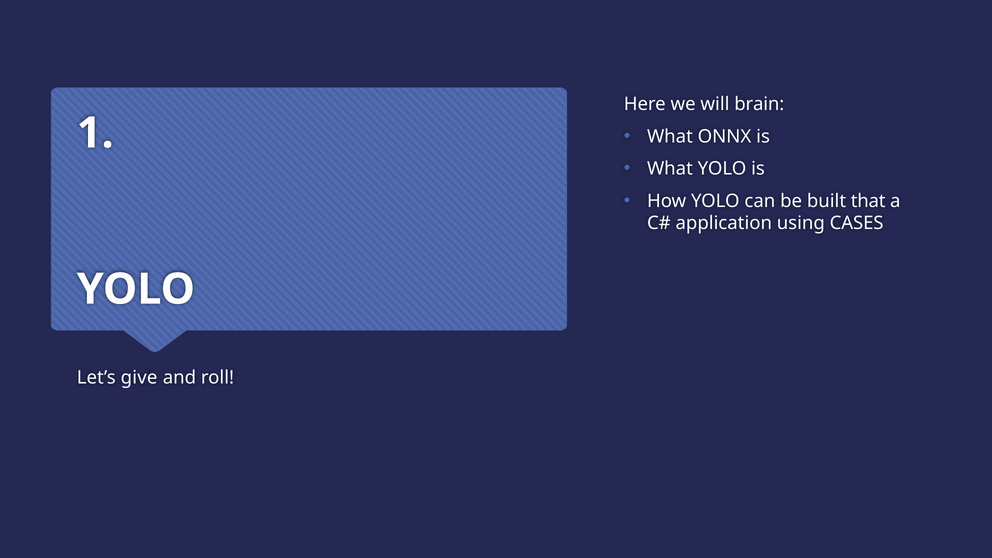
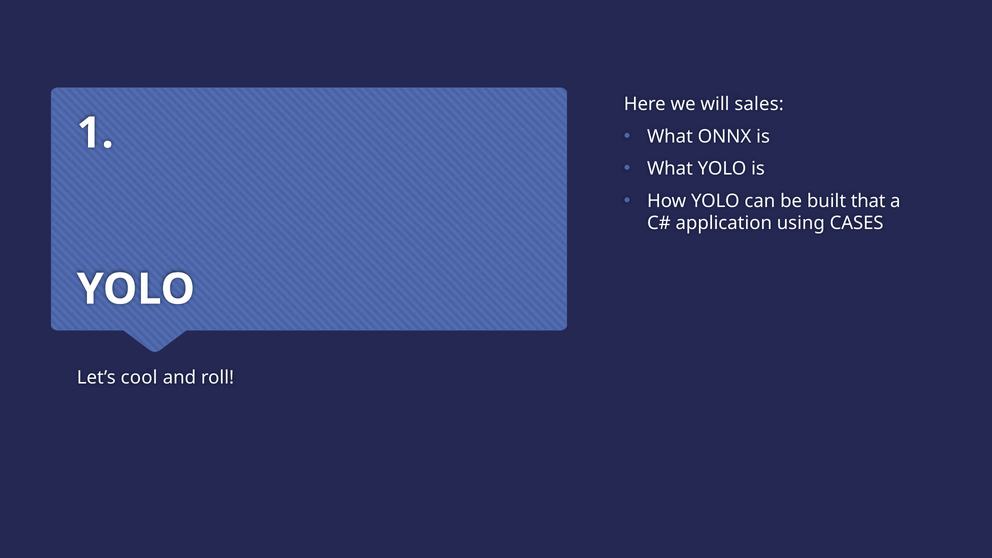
brain: brain -> sales
give: give -> cool
